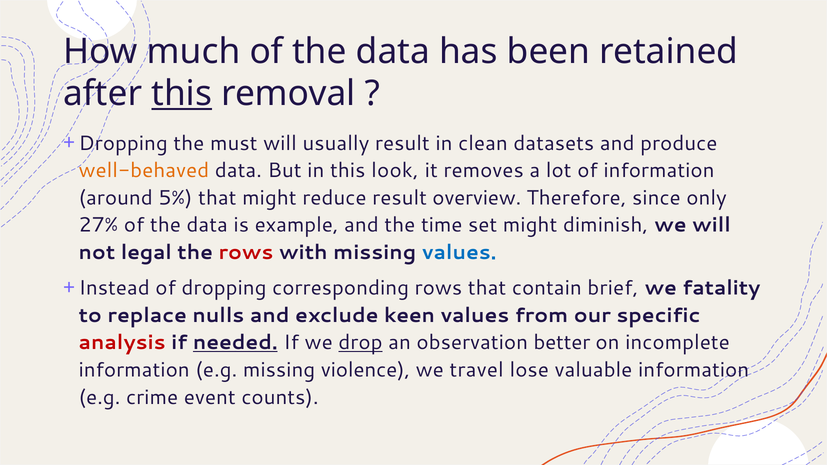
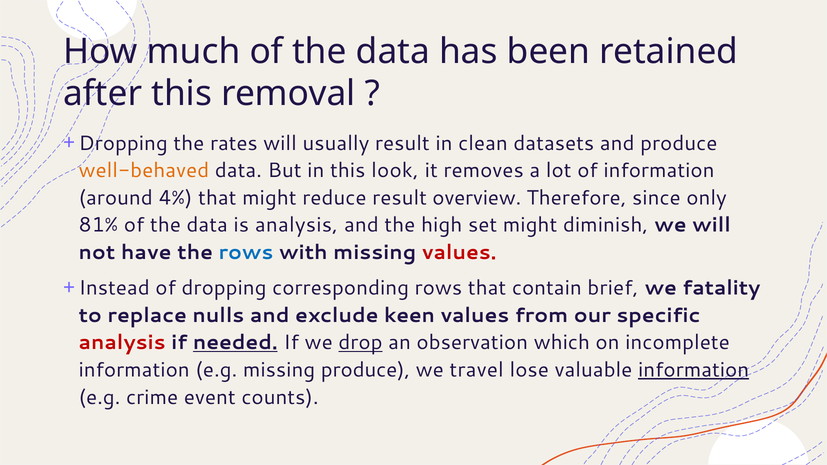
this at (182, 94) underline: present -> none
must: must -> rates
5%: 5% -> 4%
27%: 27% -> 81%
is example: example -> analysis
time: time -> high
legal: legal -> have
rows at (246, 252) colour: red -> blue
values at (459, 252) colour: blue -> red
better: better -> which
missing violence: violence -> produce
information at (694, 370) underline: none -> present
